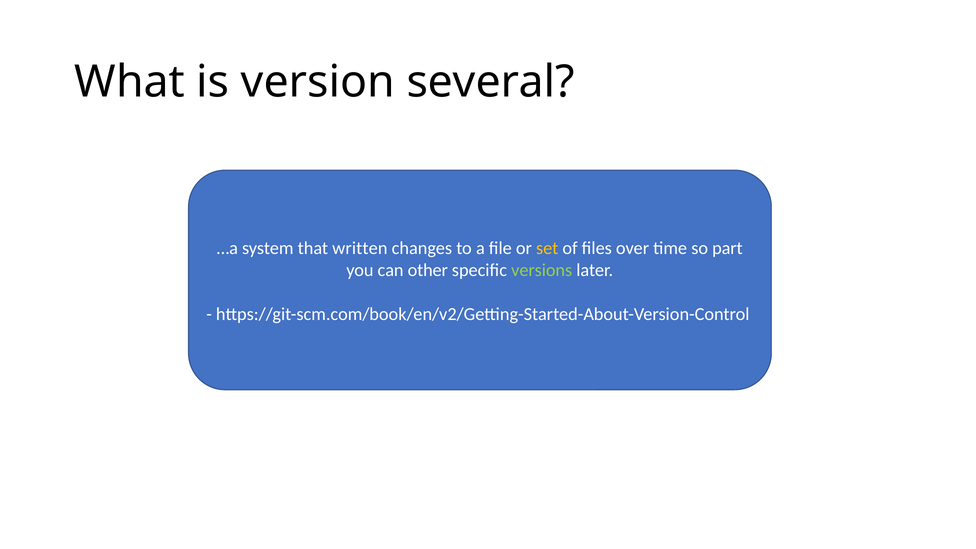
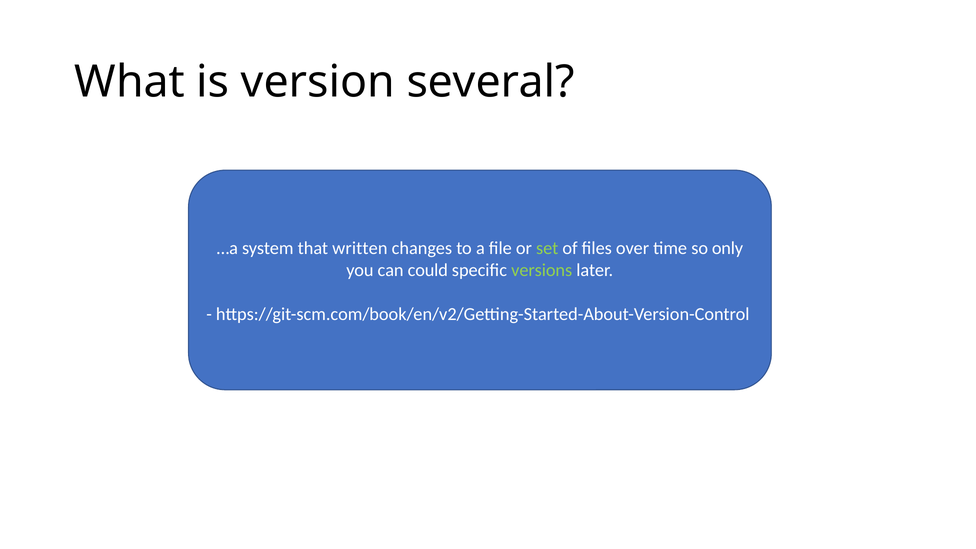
set colour: yellow -> light green
part: part -> only
other: other -> could
